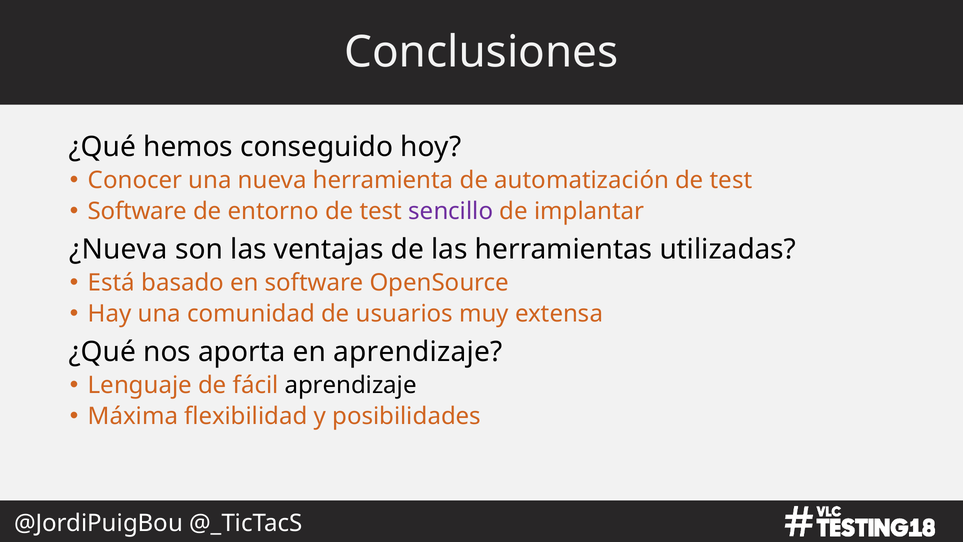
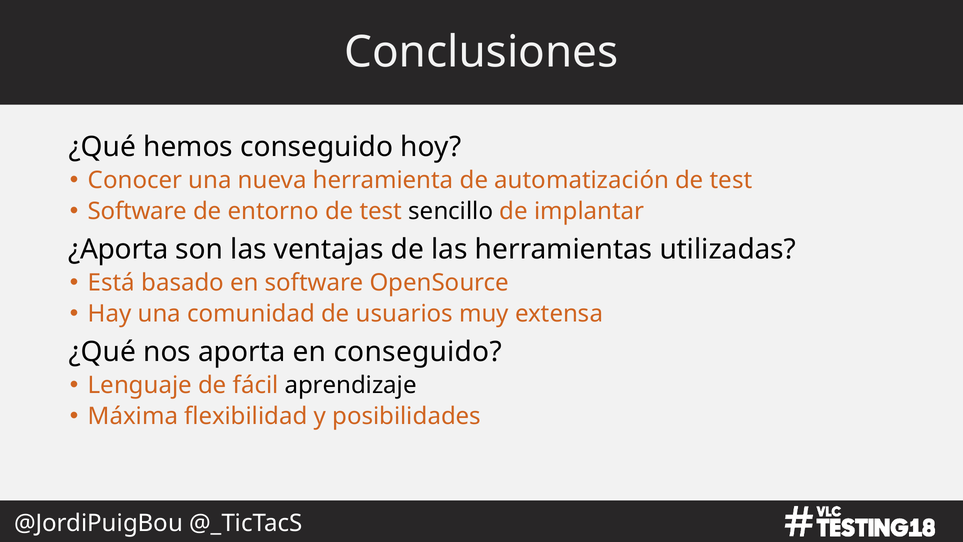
sencillo colour: purple -> black
¿Nueva: ¿Nueva -> ¿Aporta
en aprendizaje: aprendizaje -> conseguido
